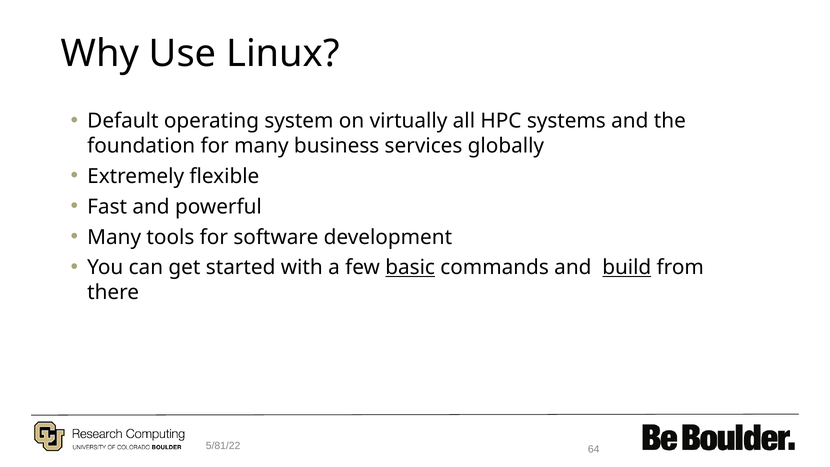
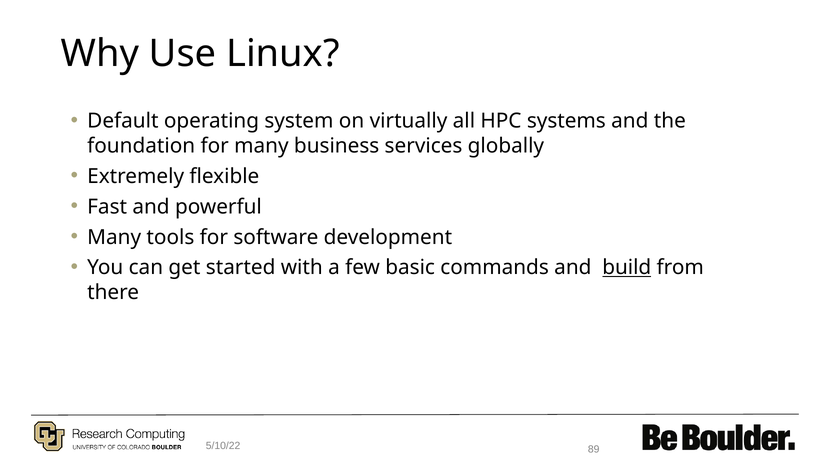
basic underline: present -> none
5/81/22: 5/81/22 -> 5/10/22
64: 64 -> 89
